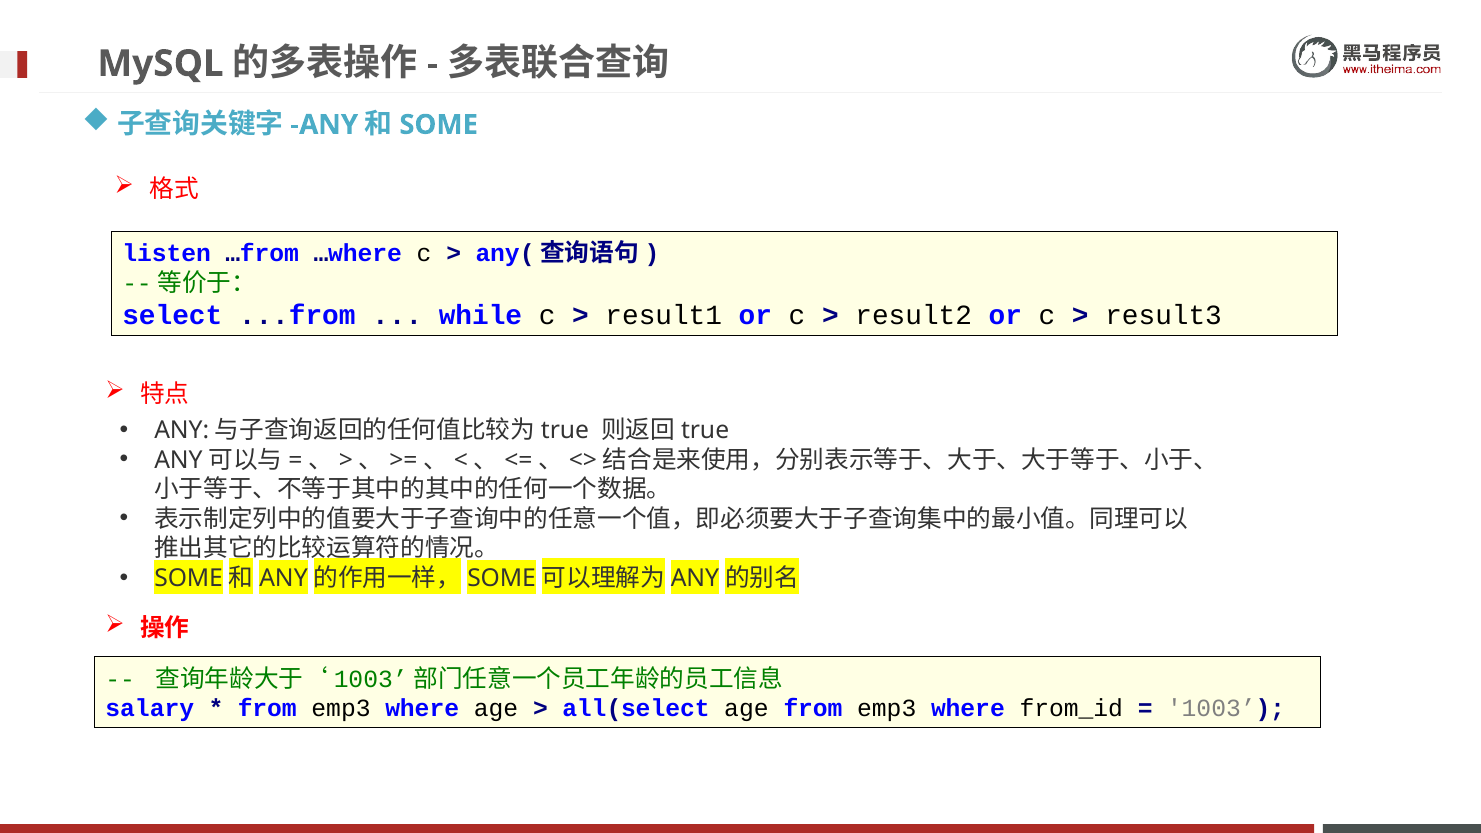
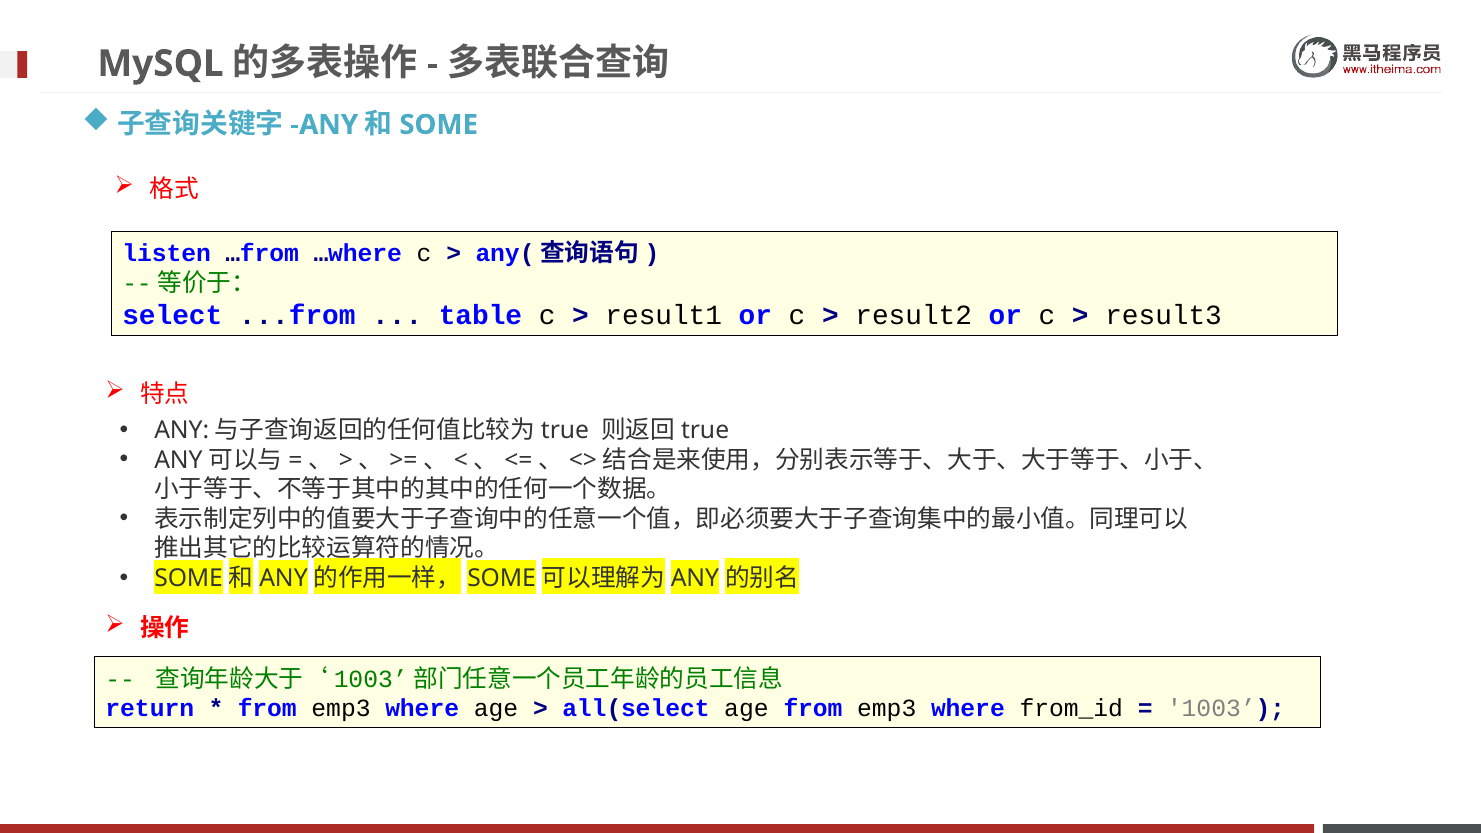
while: while -> table
salary: salary -> return
